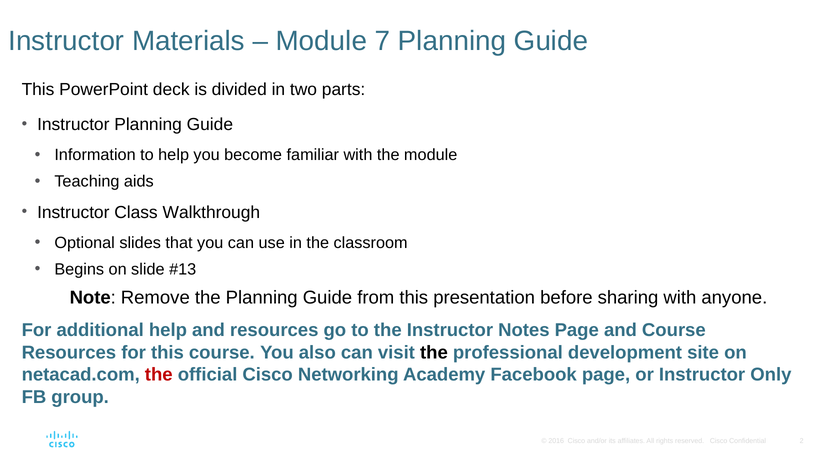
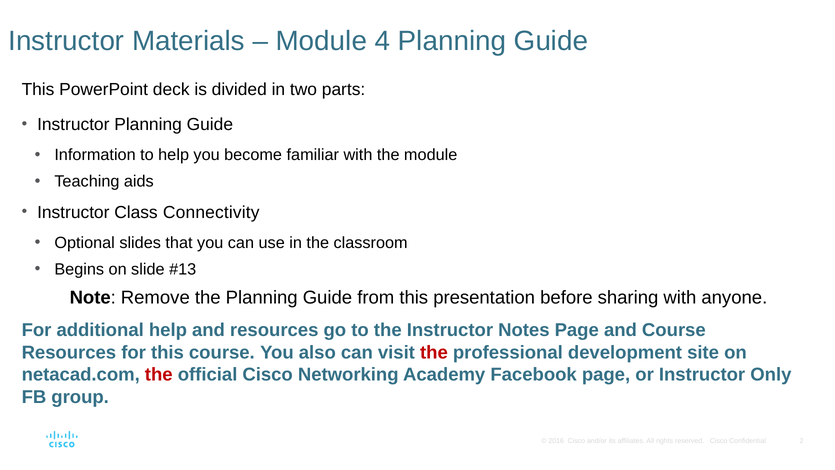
7: 7 -> 4
Walkthrough: Walkthrough -> Connectivity
the at (434, 352) colour: black -> red
